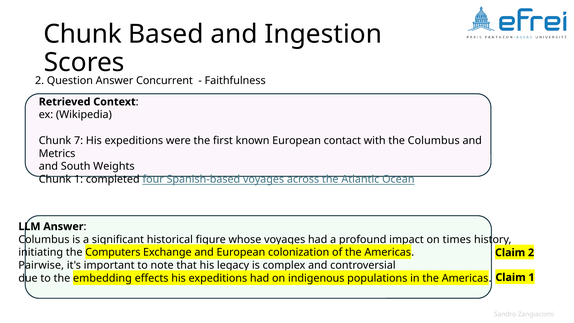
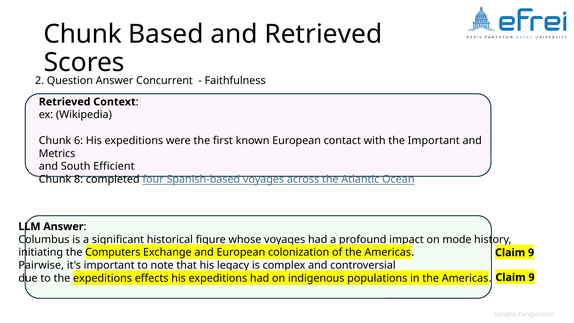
and Ingestion: Ingestion -> Retrieved
7: 7 -> 6
the Columbus: Columbus -> Important
Weights: Weights -> Efficient
Chunk 1: 1 -> 8
times: times -> mode
2 at (531, 253): 2 -> 9
the embedding: embedding -> expeditions
1 at (532, 277): 1 -> 9
